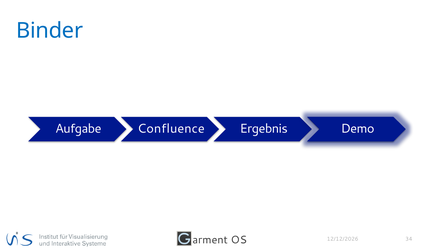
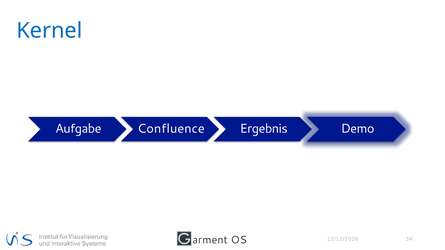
Binder: Binder -> Kernel
